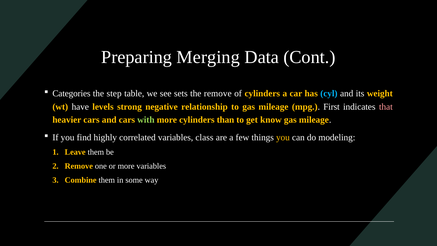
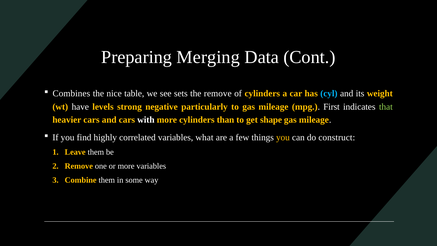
Categories: Categories -> Combines
step: step -> nice
relationship: relationship -> particularly
that colour: pink -> light green
with colour: light green -> white
know: know -> shape
class: class -> what
modeling: modeling -> construct
